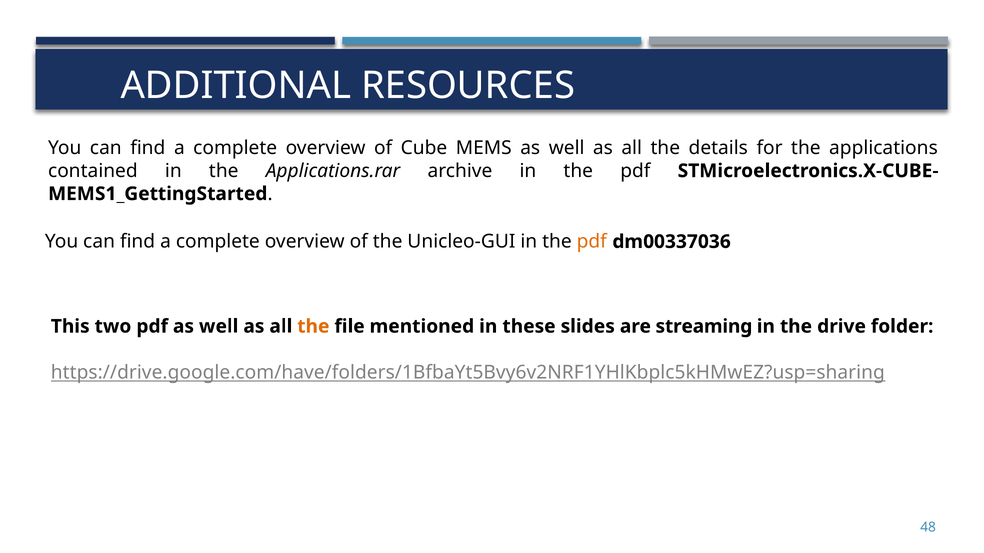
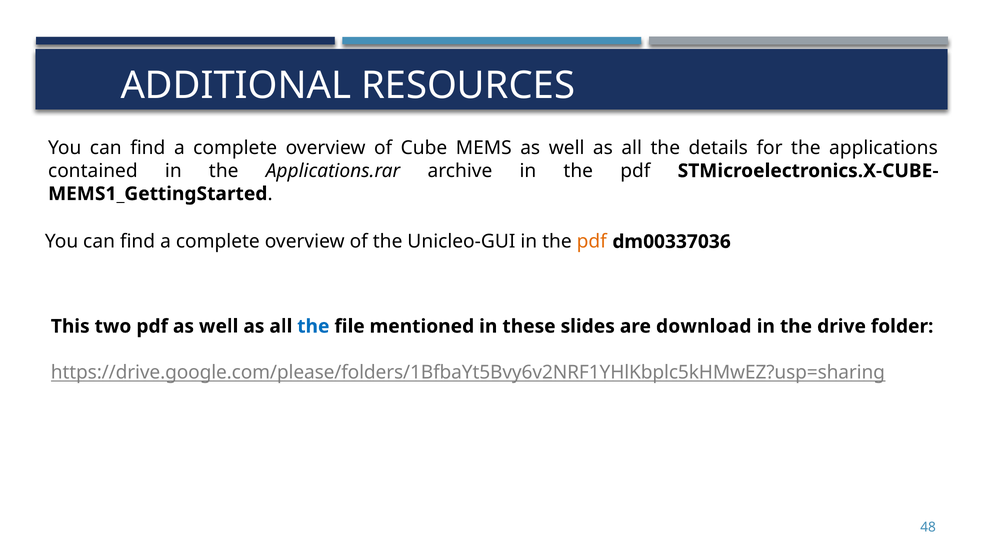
the at (313, 327) colour: orange -> blue
streaming: streaming -> download
https://drive.google.com/have/folders/1BfbaYt5Bvy6v2NRF1YHlKbplc5kHMwEZ?usp=sharing: https://drive.google.com/have/folders/1BfbaYt5Bvy6v2NRF1YHlKbplc5kHMwEZ?usp=sharing -> https://drive.google.com/please/folders/1BfbaYt5Bvy6v2NRF1YHlKbplc5kHMwEZ?usp=sharing
